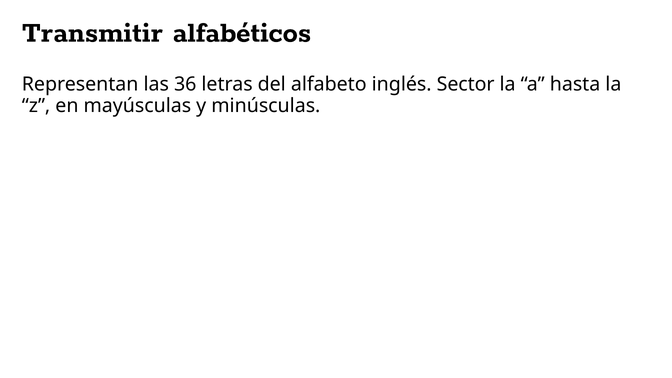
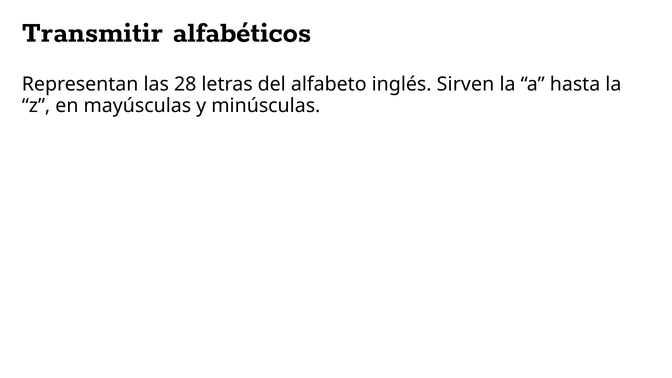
36: 36 -> 28
Sector: Sector -> Sirven
